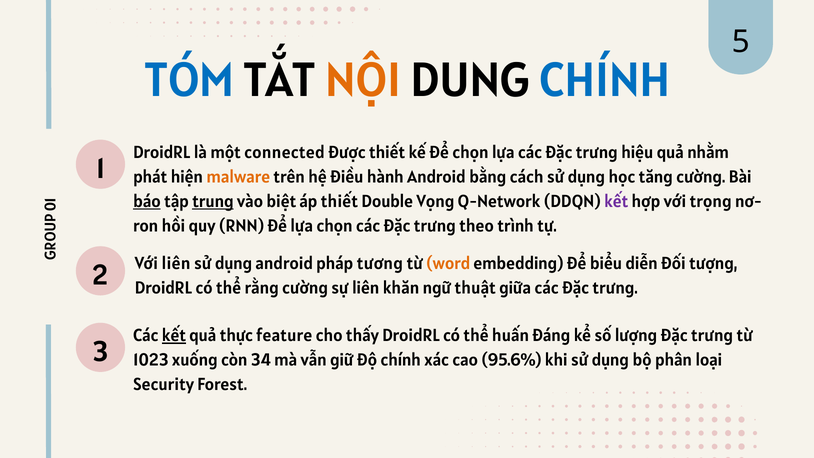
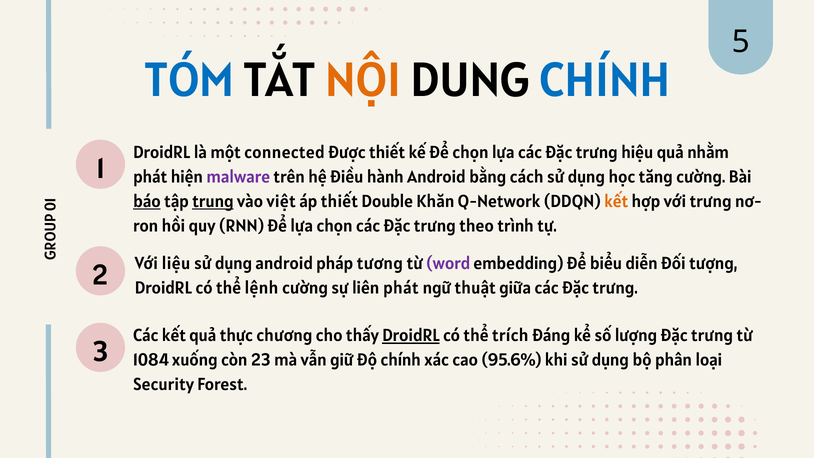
malware colour: orange -> purple
biệt: biệt -> việt
Vọng: Vọng -> Khăn
kết at (616, 202) colour: purple -> orange
với trọng: trọng -> trưng
Với liên: liên -> liệu
word colour: orange -> purple
rằng: rằng -> lệnh
liên khăn: khăn -> phát
kết at (174, 336) underline: present -> none
feature: feature -> chương
DroidRL at (411, 336) underline: none -> present
huấn: huấn -> trích
1023: 1023 -> 1084
34: 34 -> 23
